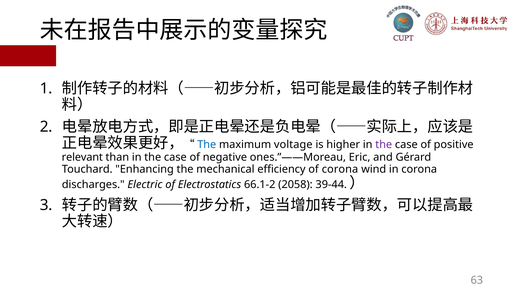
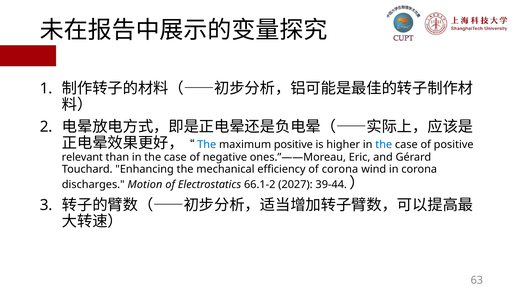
maximum voltage: voltage -> positive
the at (384, 145) colour: purple -> blue
Electric: Electric -> Motion
2058: 2058 -> 2027
